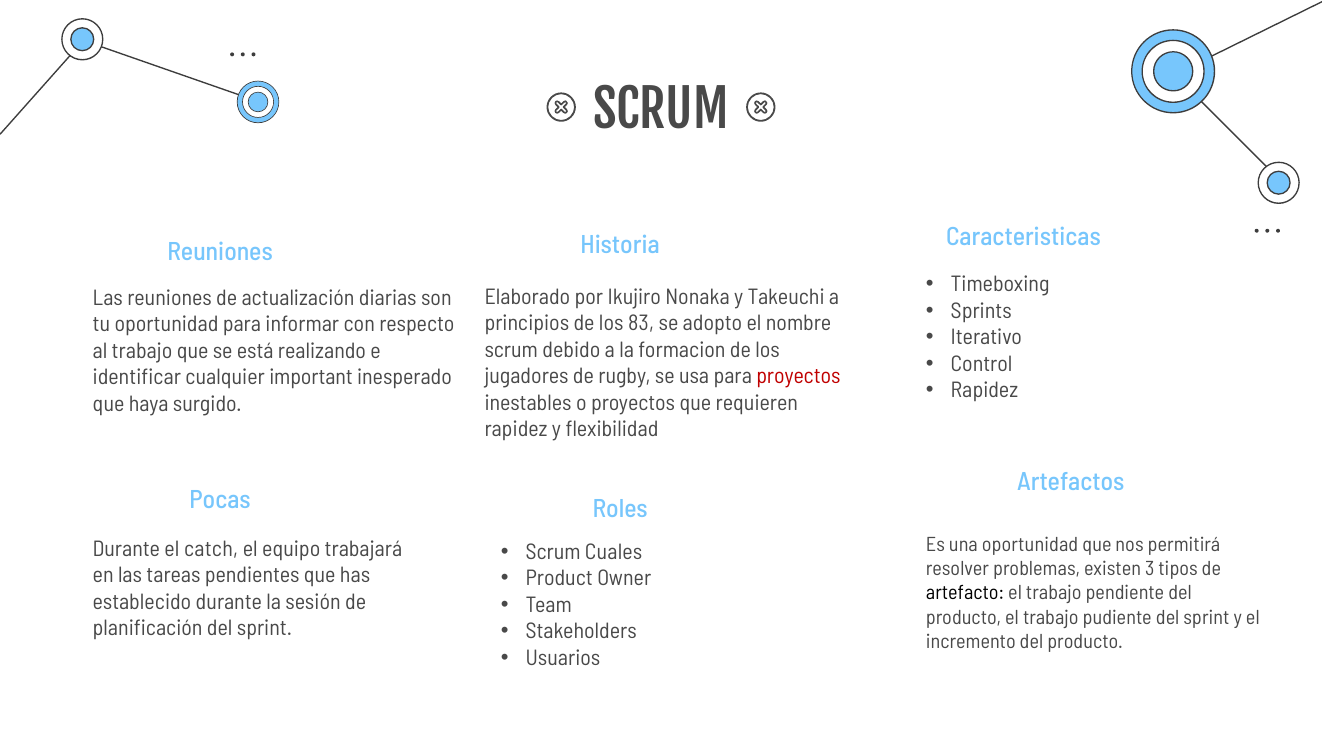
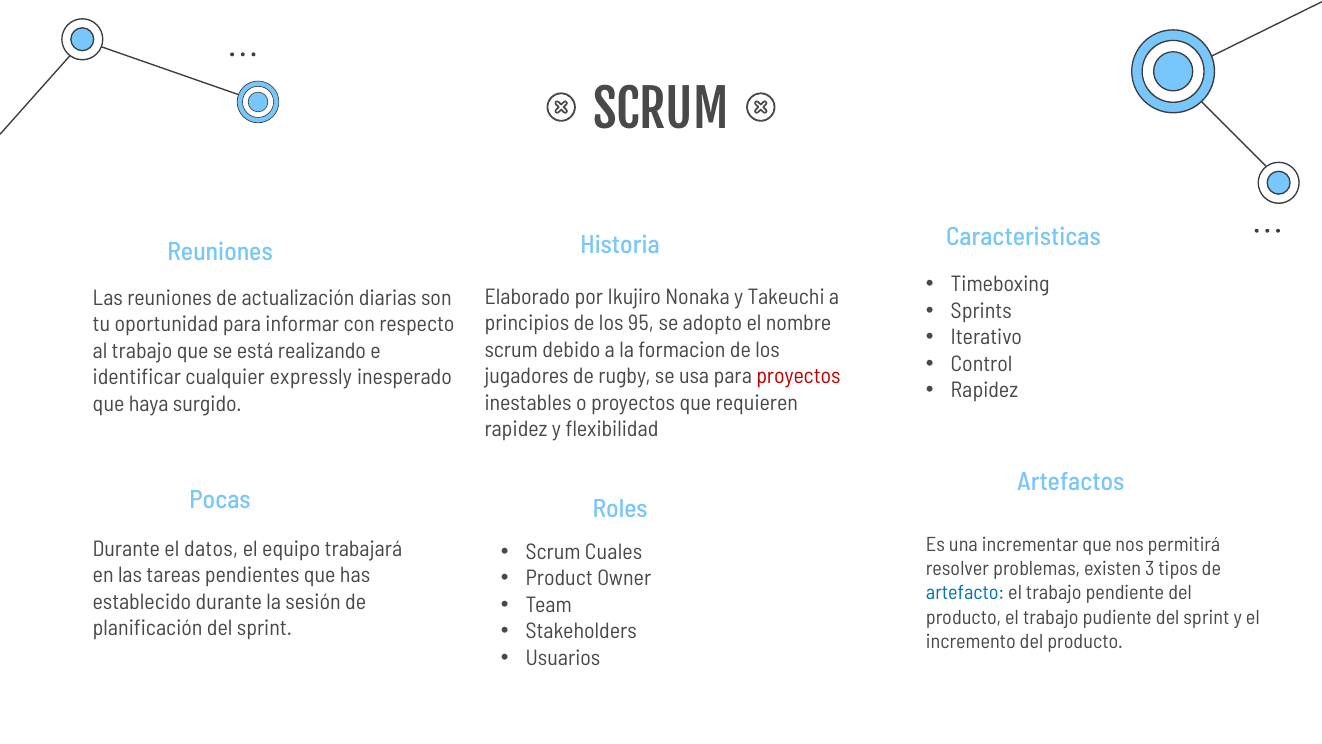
83: 83 -> 95
important: important -> expressly
una oportunidad: oportunidad -> incrementar
catch: catch -> datos
artefacto colour: black -> blue
